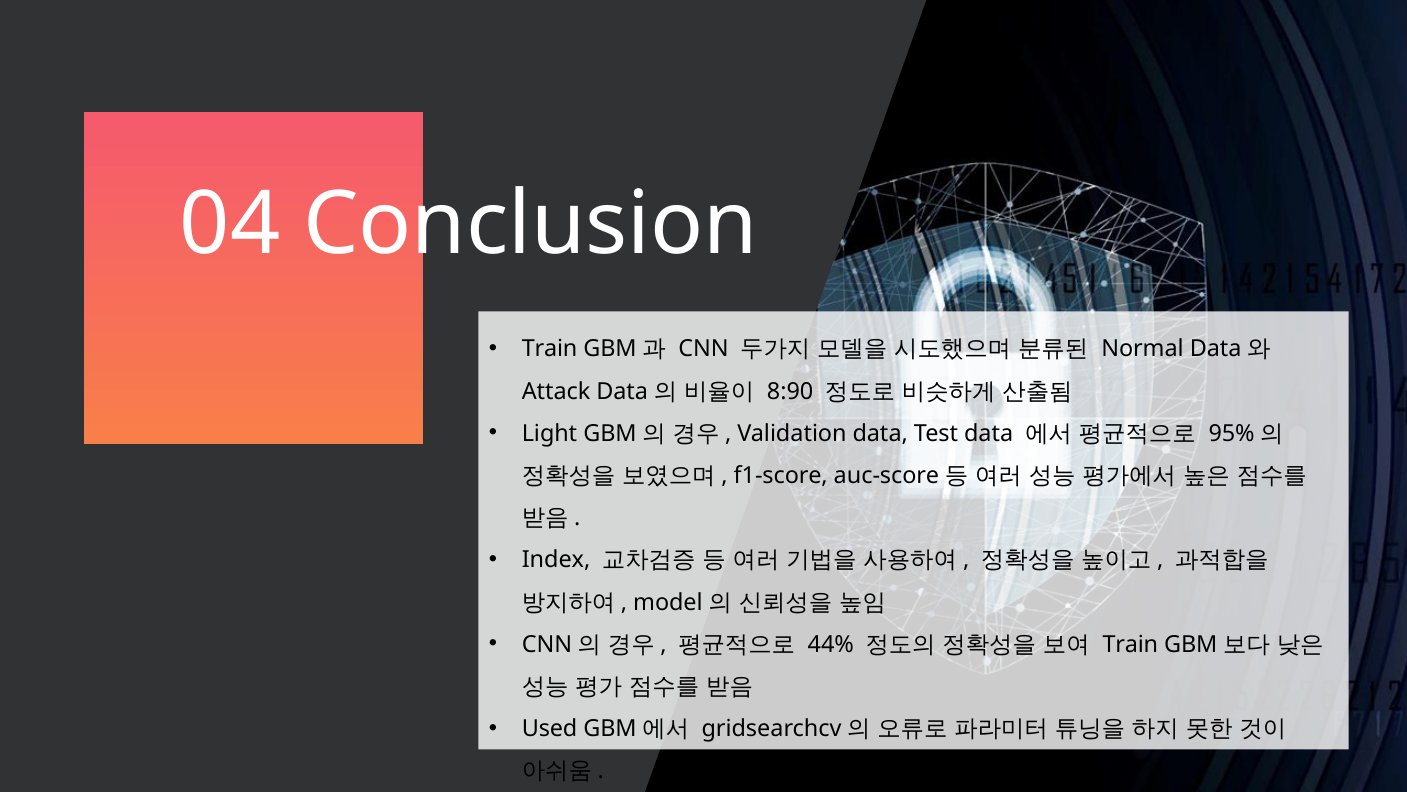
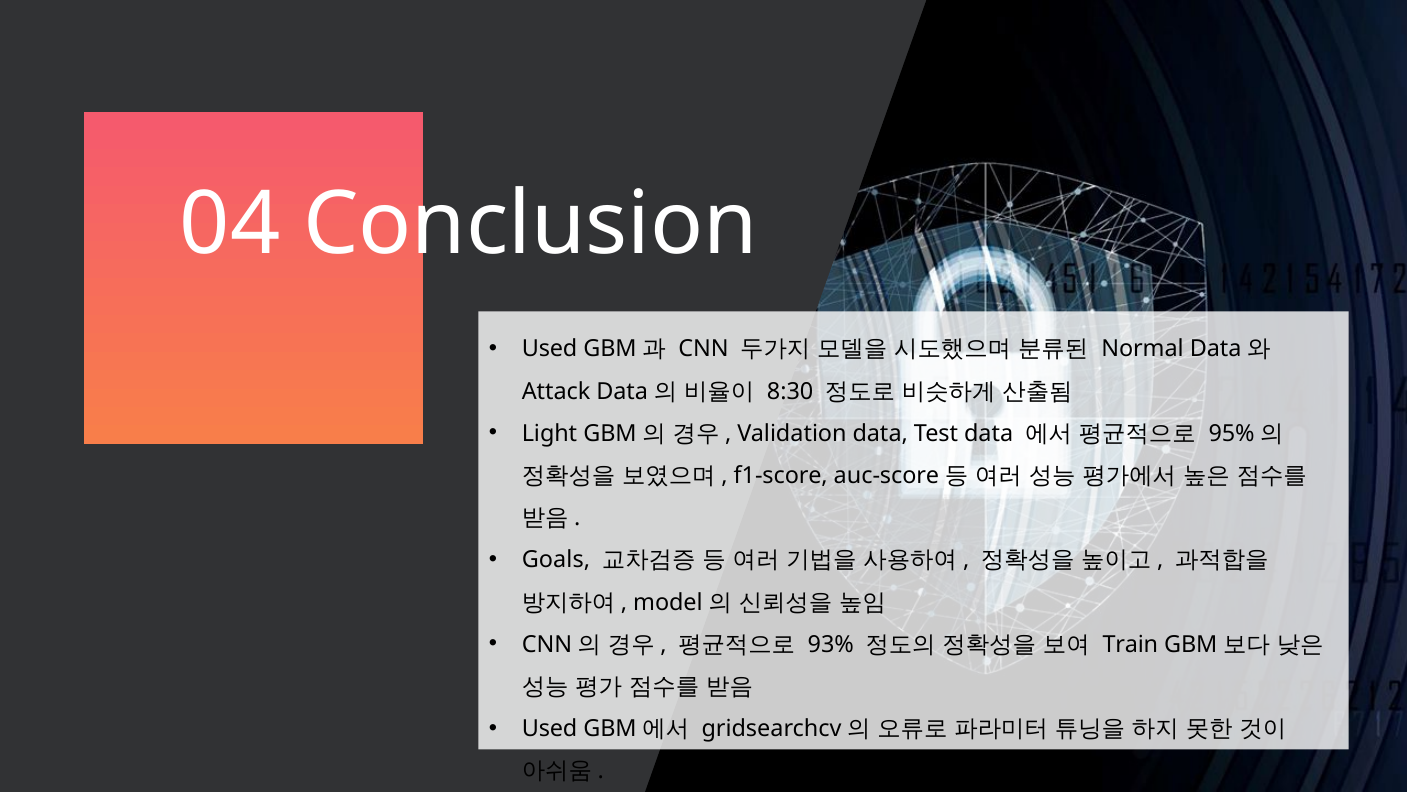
Train at (550, 349): Train -> Used
8:90: 8:90 -> 8:30
Index: Index -> Goals
44%: 44% -> 93%
